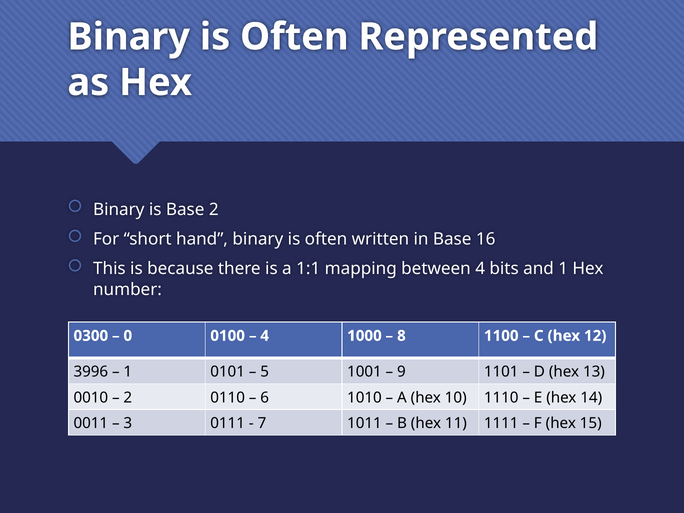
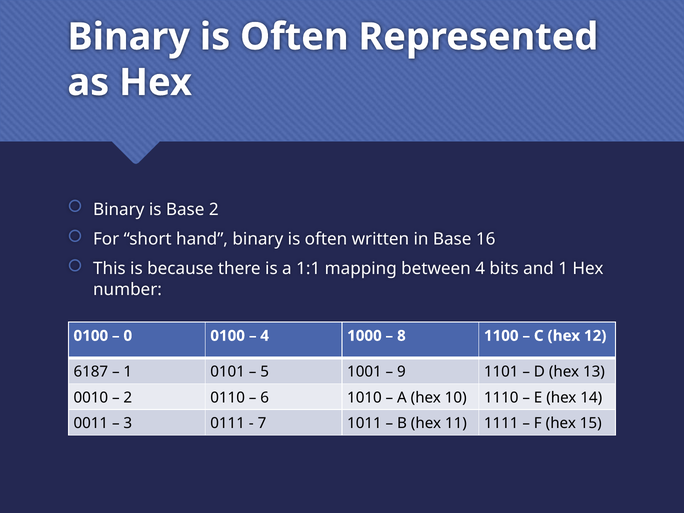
0300 at (91, 336): 0300 -> 0100
3996: 3996 -> 6187
